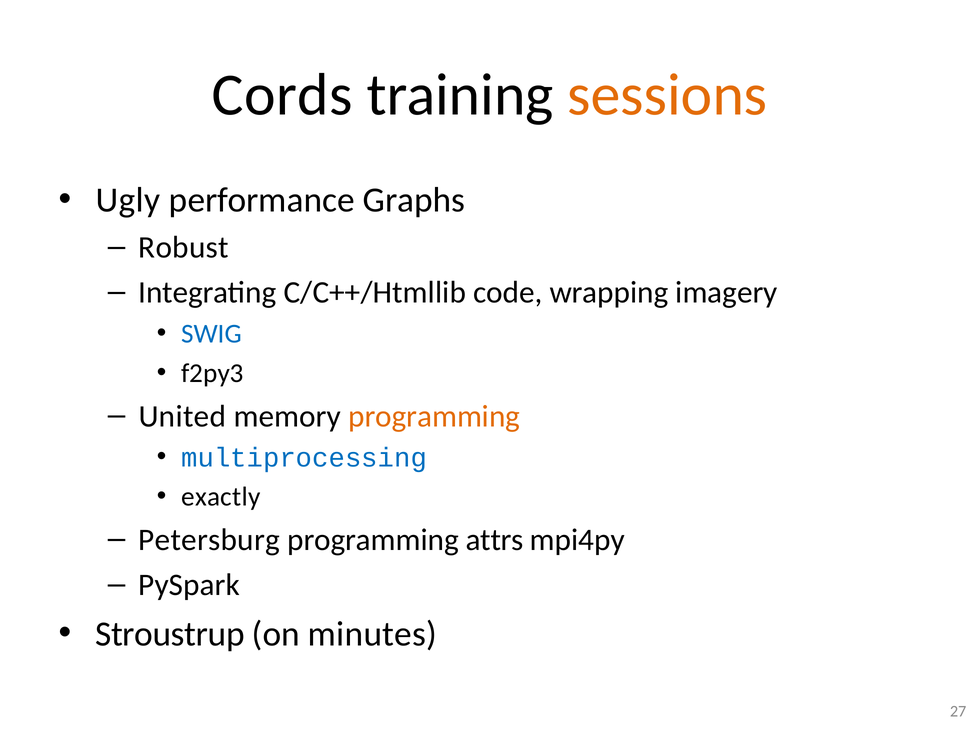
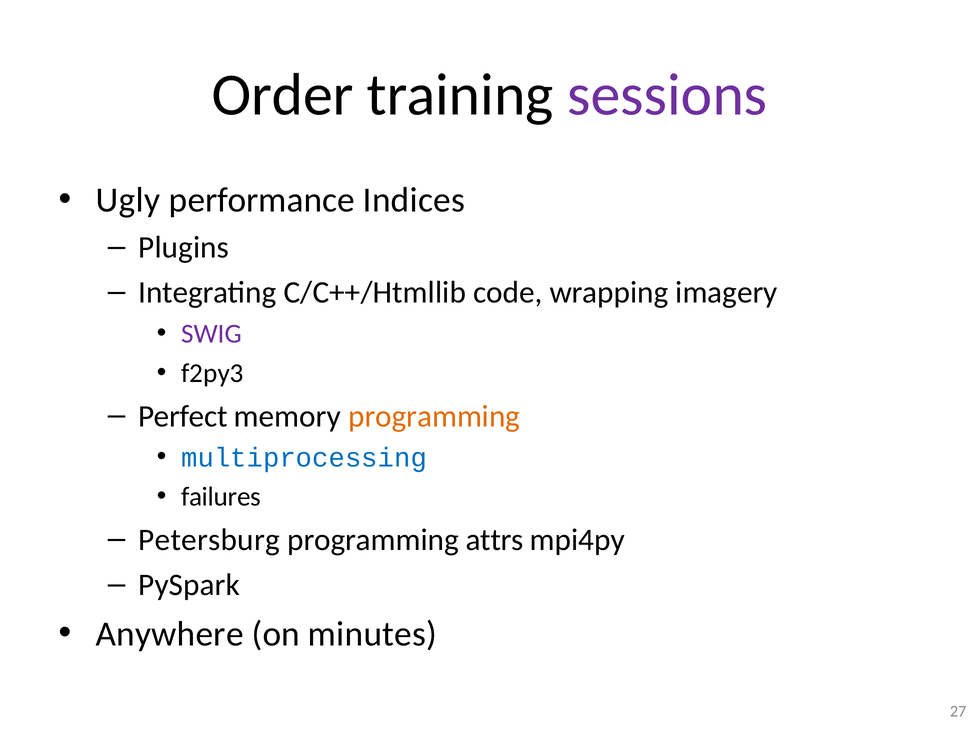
Cords: Cords -> Order
sessions colour: orange -> purple
Graphs: Graphs -> Indices
Robust: Robust -> Plugins
SWIG colour: blue -> purple
United: United -> Perfect
exactly: exactly -> failures
Stroustrup: Stroustrup -> Anywhere
